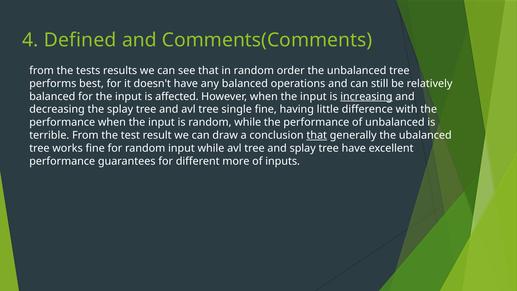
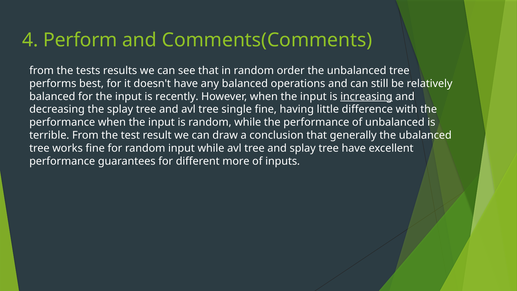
Defined: Defined -> Perform
affected: affected -> recently
that at (317, 135) underline: present -> none
